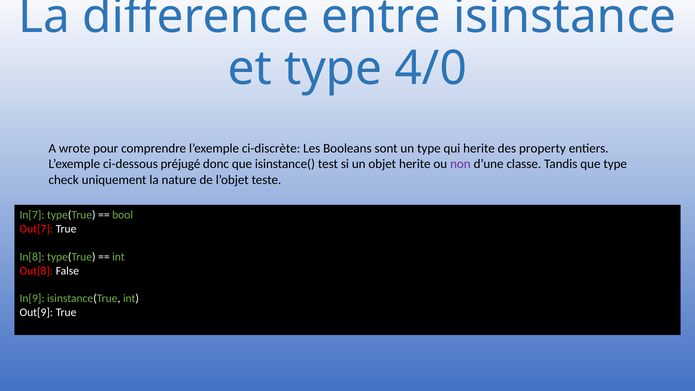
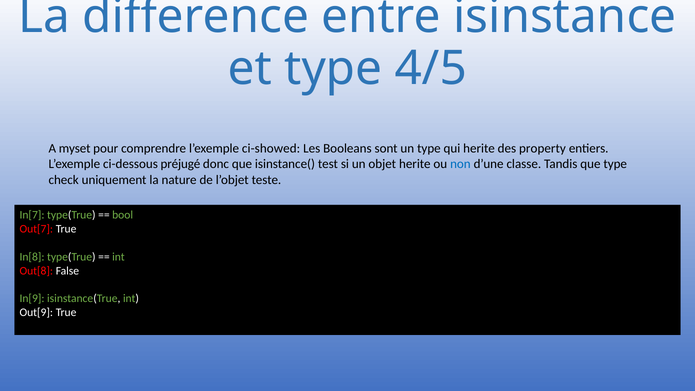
4/0: 4/0 -> 4/5
wrote: wrote -> myset
ci-discrète: ci-discrète -> ci-showed
non colour: purple -> blue
